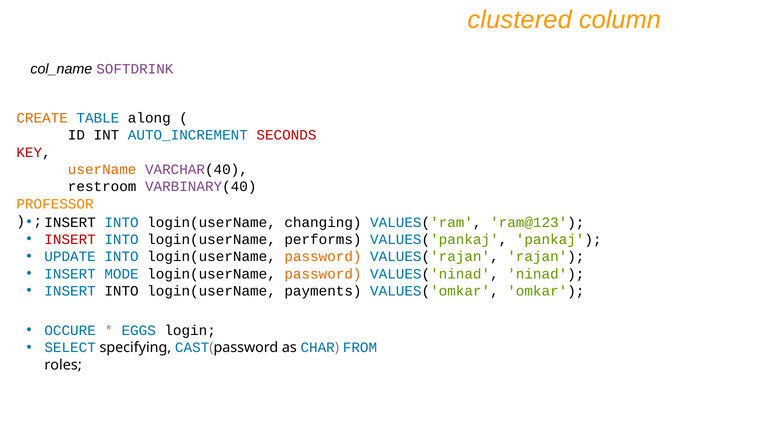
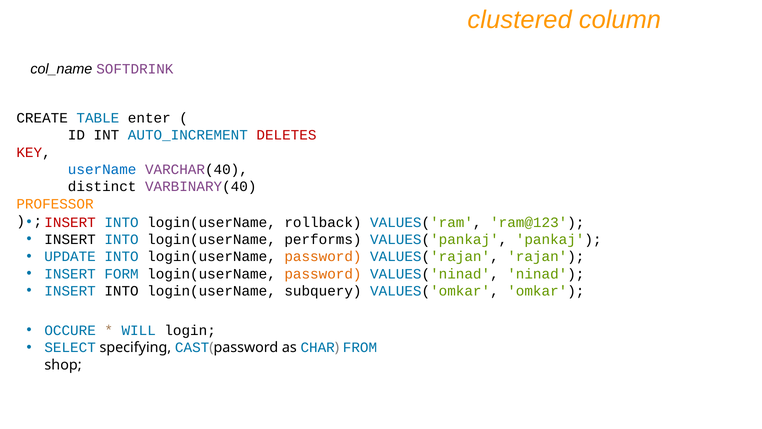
CREATE colour: orange -> black
along: along -> enter
SECONDS: SECONDS -> DELETES
userName colour: orange -> blue
restroom: restroom -> distinct
INSERT at (70, 222) colour: black -> red
changing: changing -> rollback
INSERT at (70, 239) colour: red -> black
MODE: MODE -> FORM
payments: payments -> subquery
EGGS: EGGS -> WILL
roles: roles -> shop
